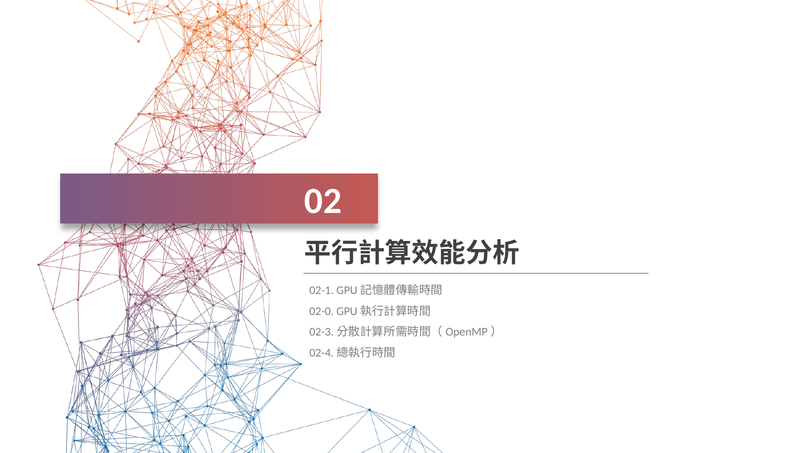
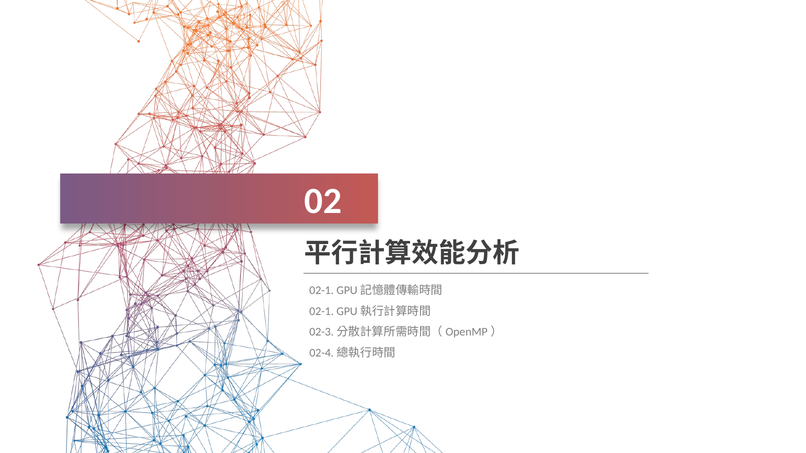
02-0 at (322, 312): 02-0 -> 02-1
